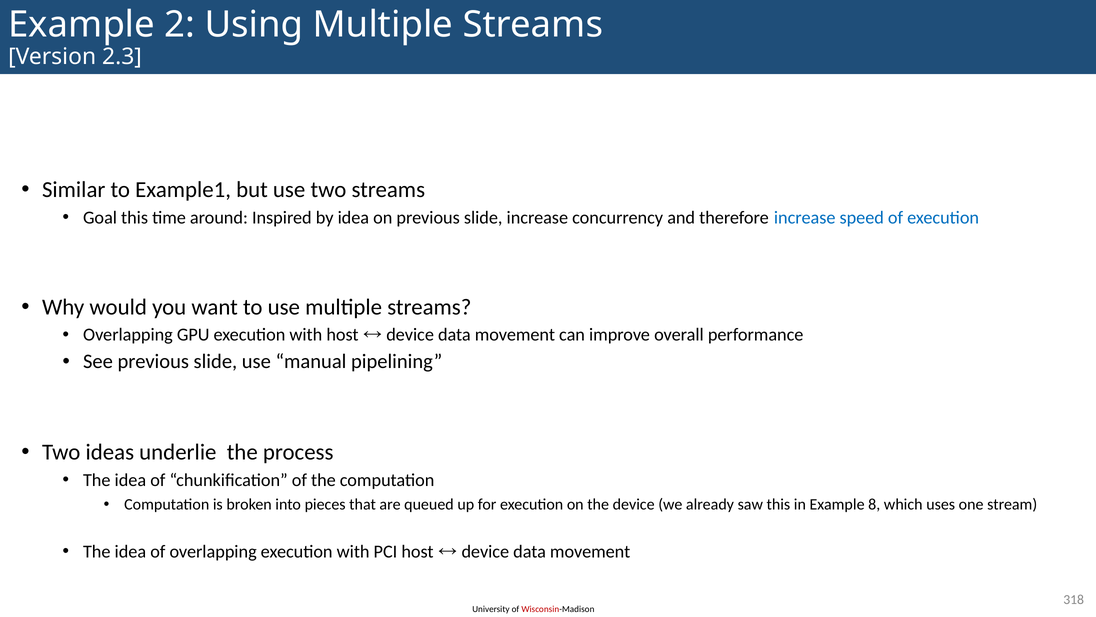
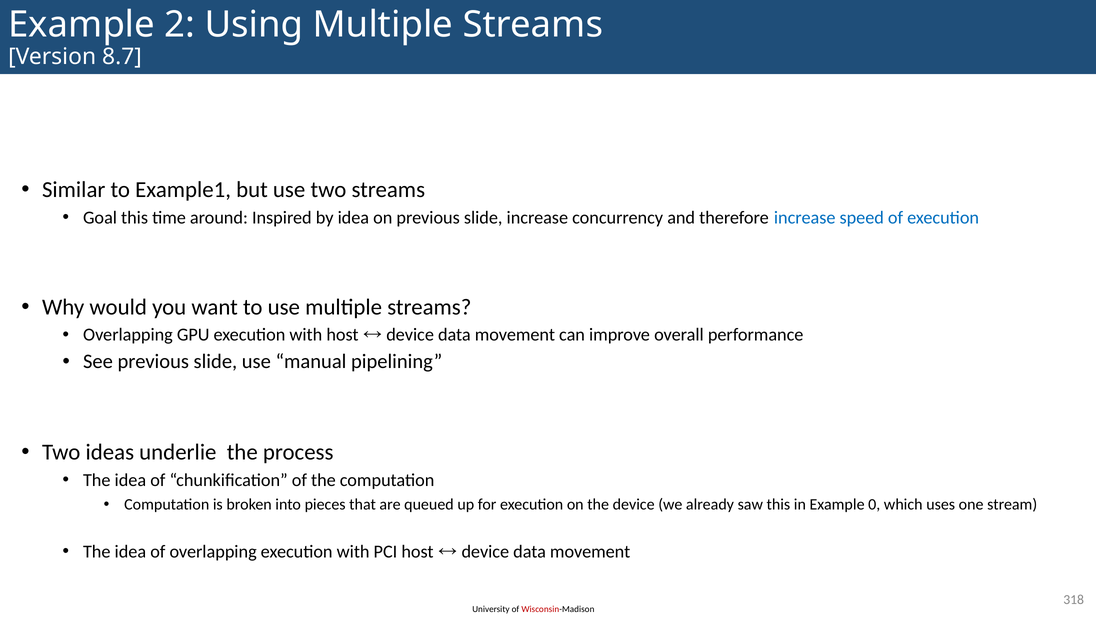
2.3: 2.3 -> 8.7
8: 8 -> 0
